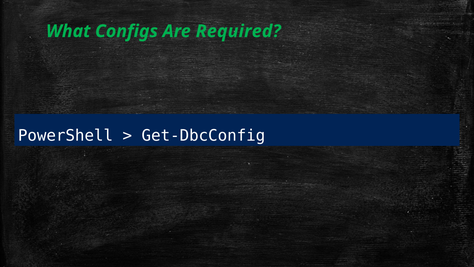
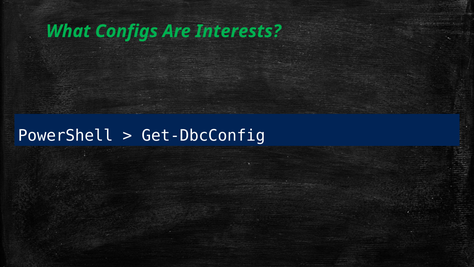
Required: Required -> Interests
